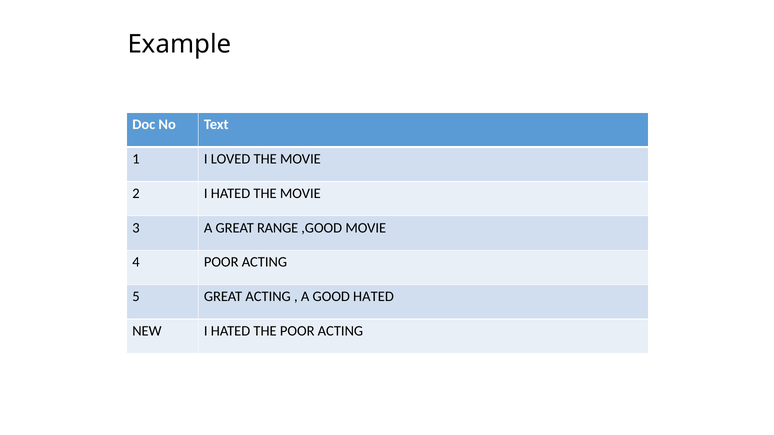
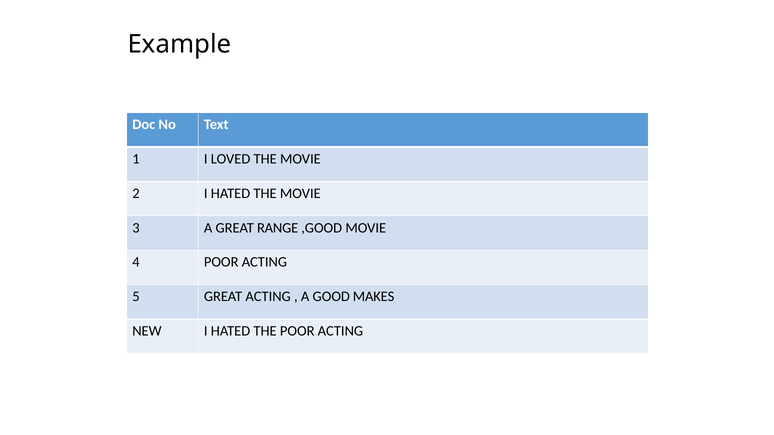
GOOD HATED: HATED -> MAKES
